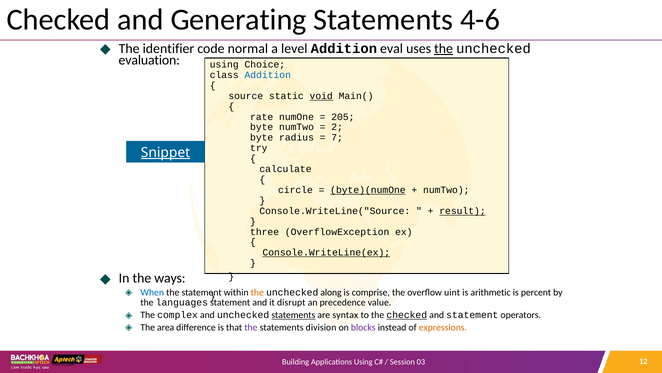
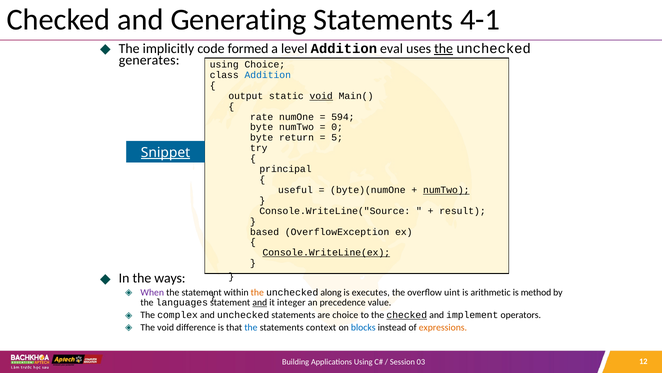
4-6: 4-6 -> 4-1
identifier: identifier -> implicitly
normal: normal -> formed
evaluation: evaluation -> generates
source: source -> output
205: 205 -> 594
2: 2 -> 0
radius: radius -> return
7: 7 -> 5
calculate: calculate -> principal
circle: circle -> useful
byte)(numOne underline: present -> none
numTwo at (446, 190) underline: none -> present
result underline: present -> none
three: three -> based
When colour: blue -> purple
comprise: comprise -> executes
percent: percent -> method
and at (260, 302) underline: none -> present
disrupt: disrupt -> integer
statements at (293, 315) underline: present -> none
are syntax: syntax -> choice
and statement: statement -> implement
The area: area -> void
the at (251, 327) colour: purple -> blue
division: division -> context
blocks colour: purple -> blue
